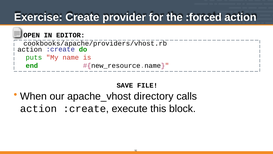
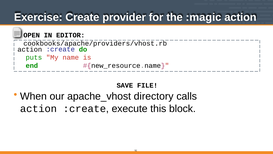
:forced: :forced -> :magic
